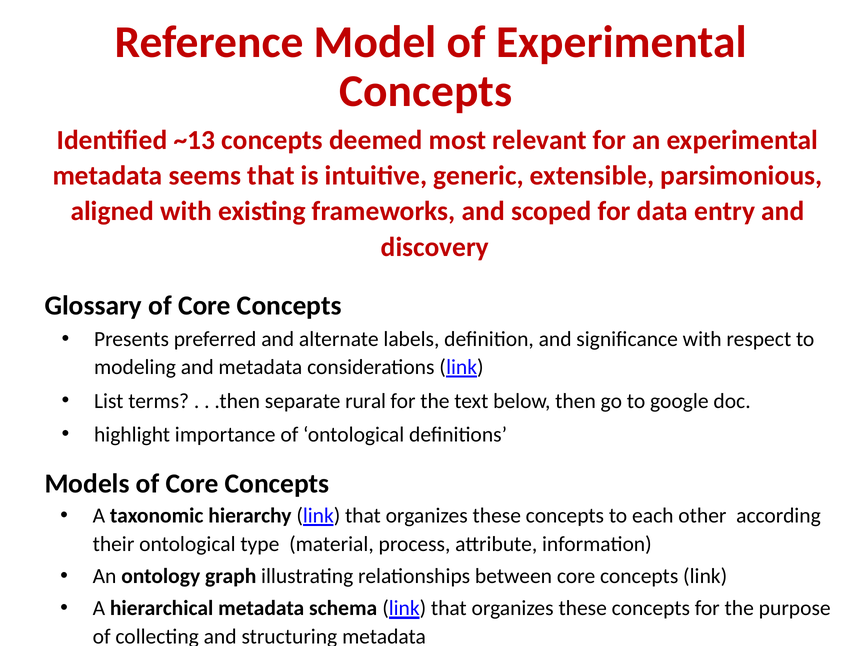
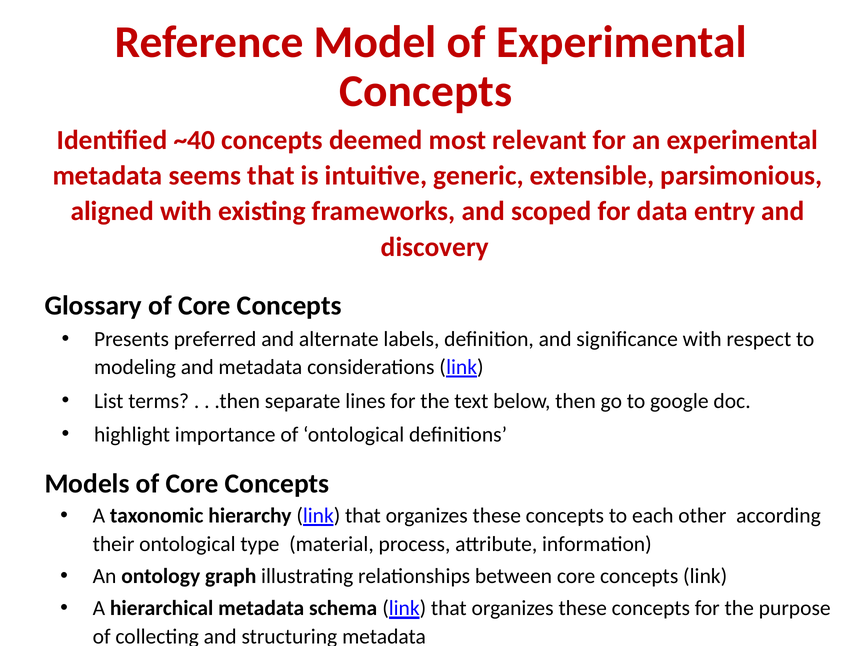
~13: ~13 -> ~40
rural: rural -> lines
